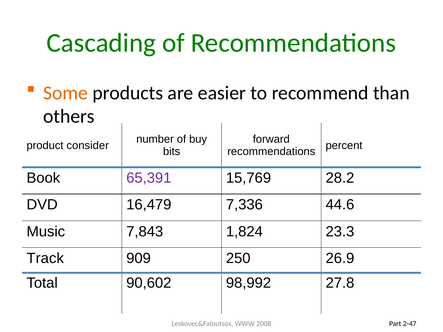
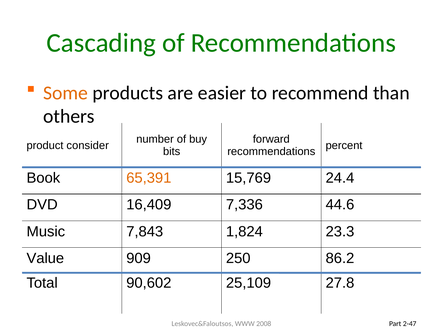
65,391 colour: purple -> orange
28.2: 28.2 -> 24.4
16,479: 16,479 -> 16,409
Track: Track -> Value
26.9: 26.9 -> 86.2
98,992: 98,992 -> 25,109
